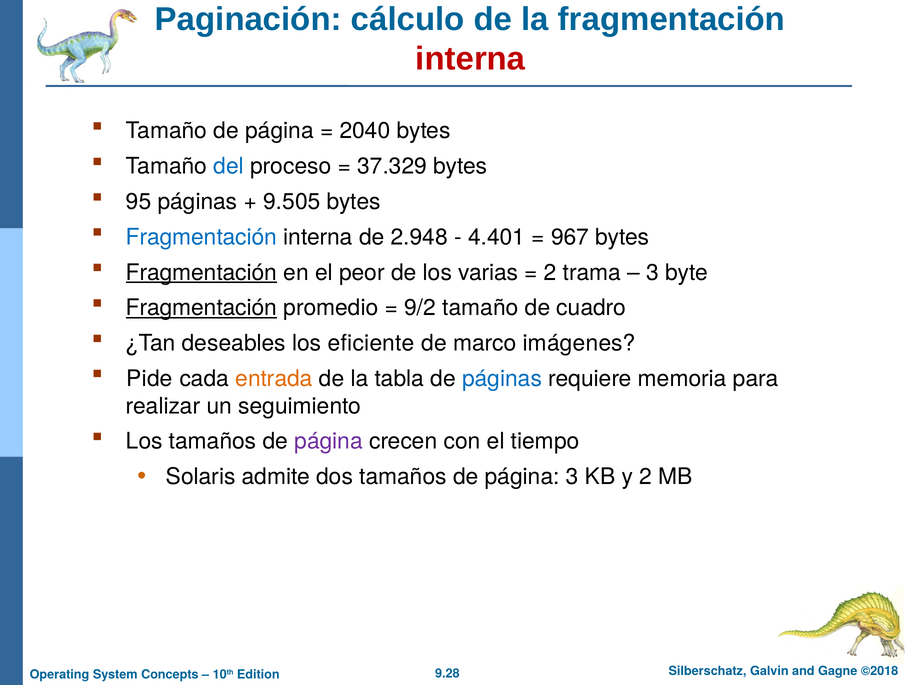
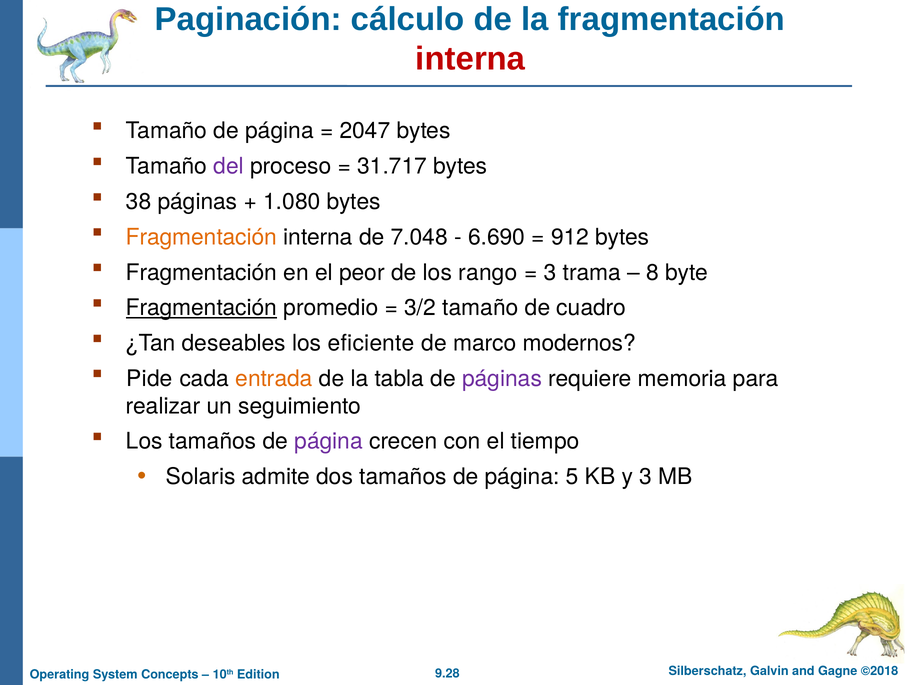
2040: 2040 -> 2047
del colour: blue -> purple
37.329: 37.329 -> 31.717
95: 95 -> 38
9.505: 9.505 -> 1.080
Fragmentación at (201, 237) colour: blue -> orange
2.948: 2.948 -> 7.048
4.401: 4.401 -> 6.690
967: 967 -> 912
Fragmentación at (201, 272) underline: present -> none
varias: varias -> rango
2 at (550, 272): 2 -> 3
3 at (653, 272): 3 -> 8
9/2: 9/2 -> 3/2
imágenes: imágenes -> modernos
páginas at (502, 378) colour: blue -> purple
página 3: 3 -> 5
y 2: 2 -> 3
